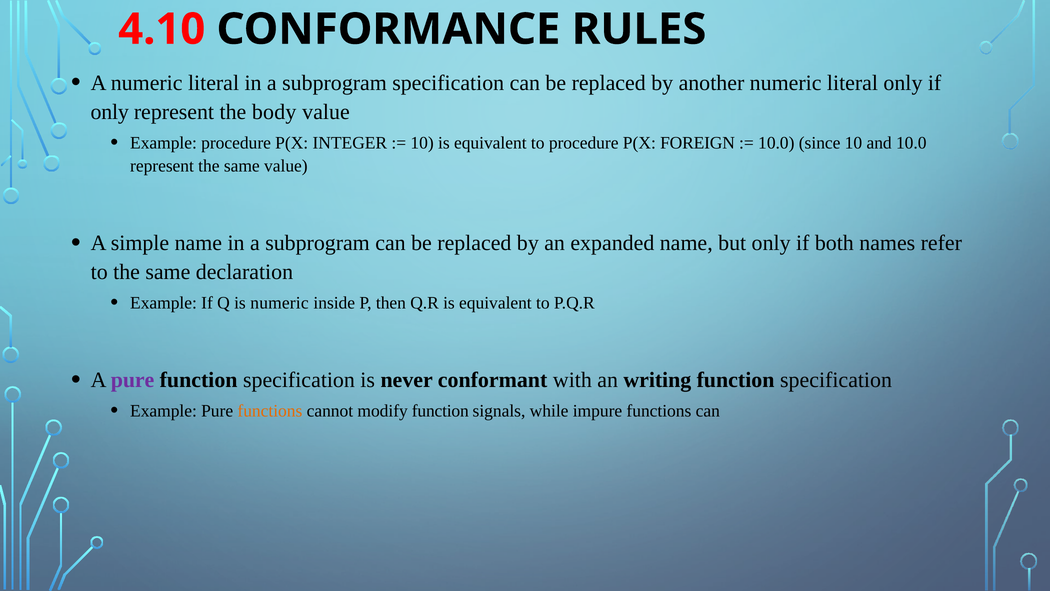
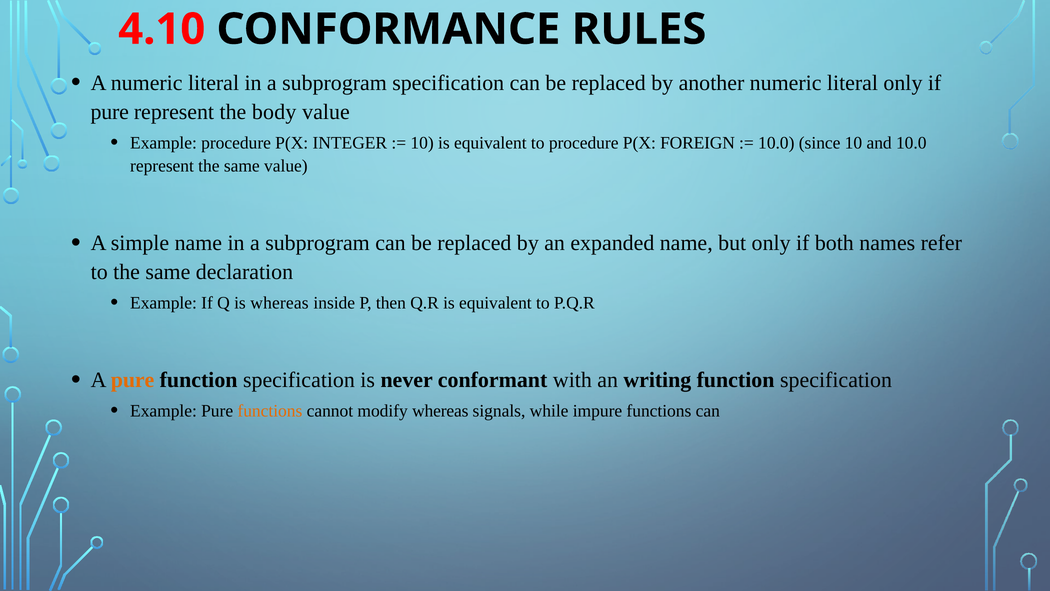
only at (110, 112): only -> pure
is numeric: numeric -> whereas
pure at (133, 380) colour: purple -> orange
modify function: function -> whereas
